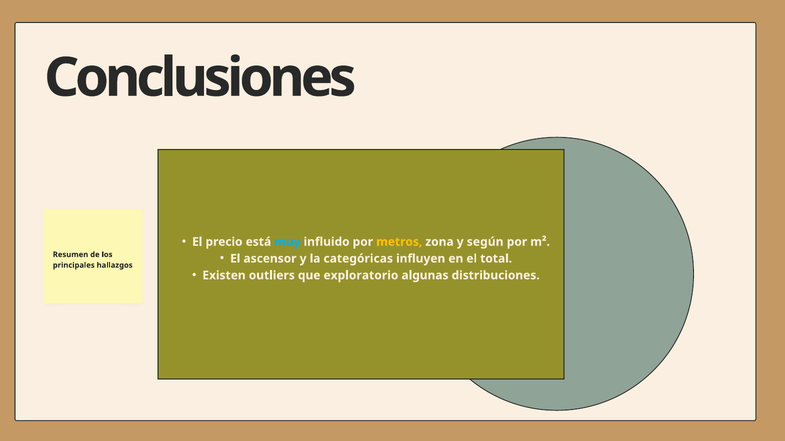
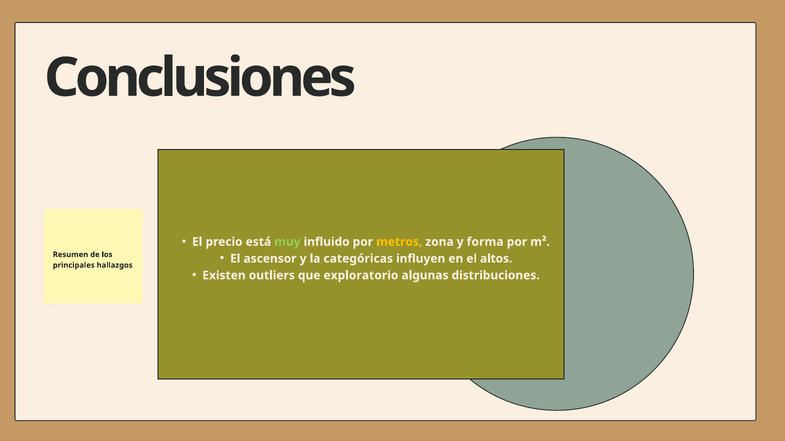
muy colour: light blue -> light green
según: según -> forma
total: total -> altos
